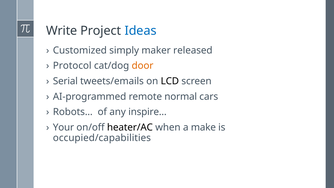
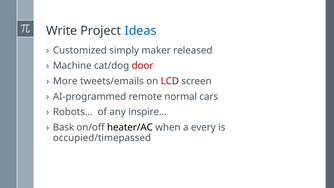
Protocol: Protocol -> Machine
door colour: orange -> red
Serial: Serial -> More
LCD colour: black -> red
Your: Your -> Bask
make: make -> every
occupied/capabilities: occupied/capabilities -> occupied/timepassed
